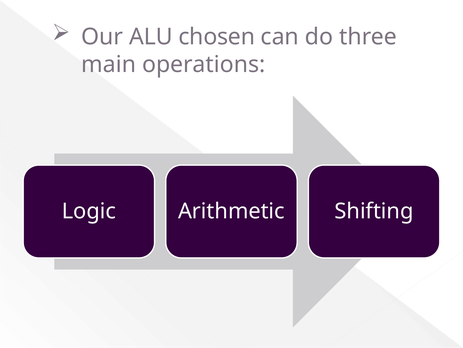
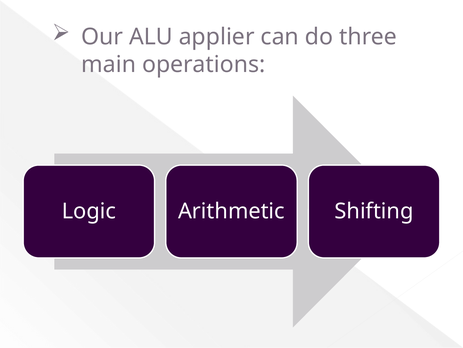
chosen: chosen -> applier
